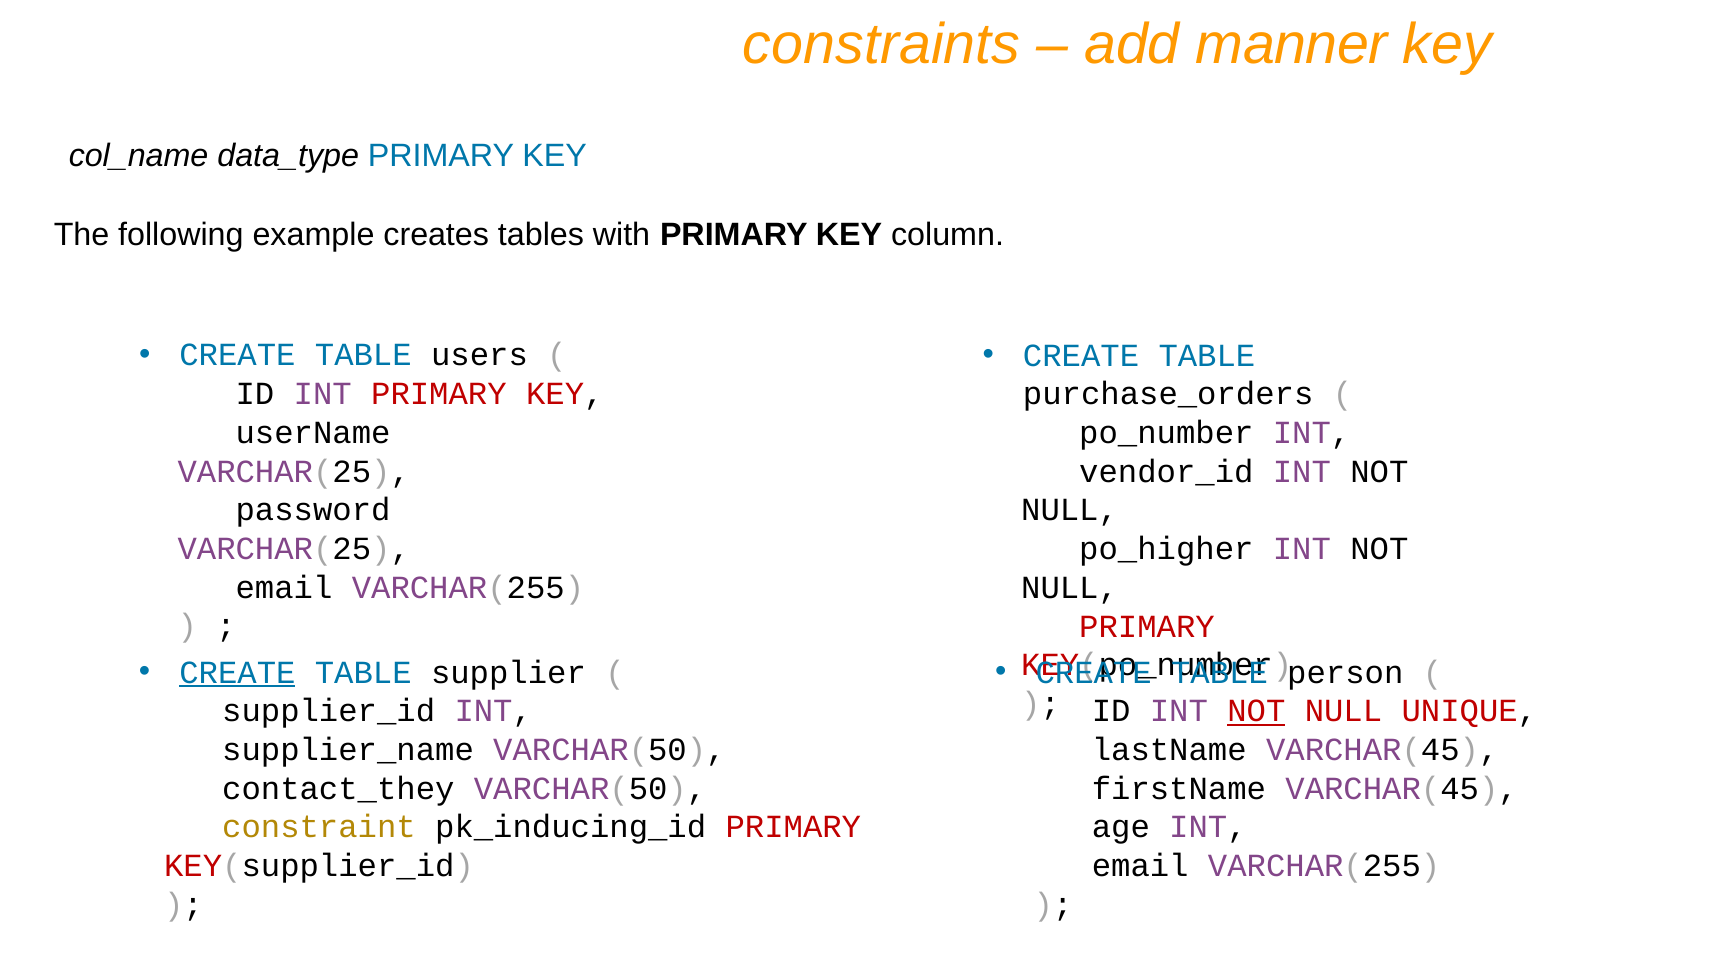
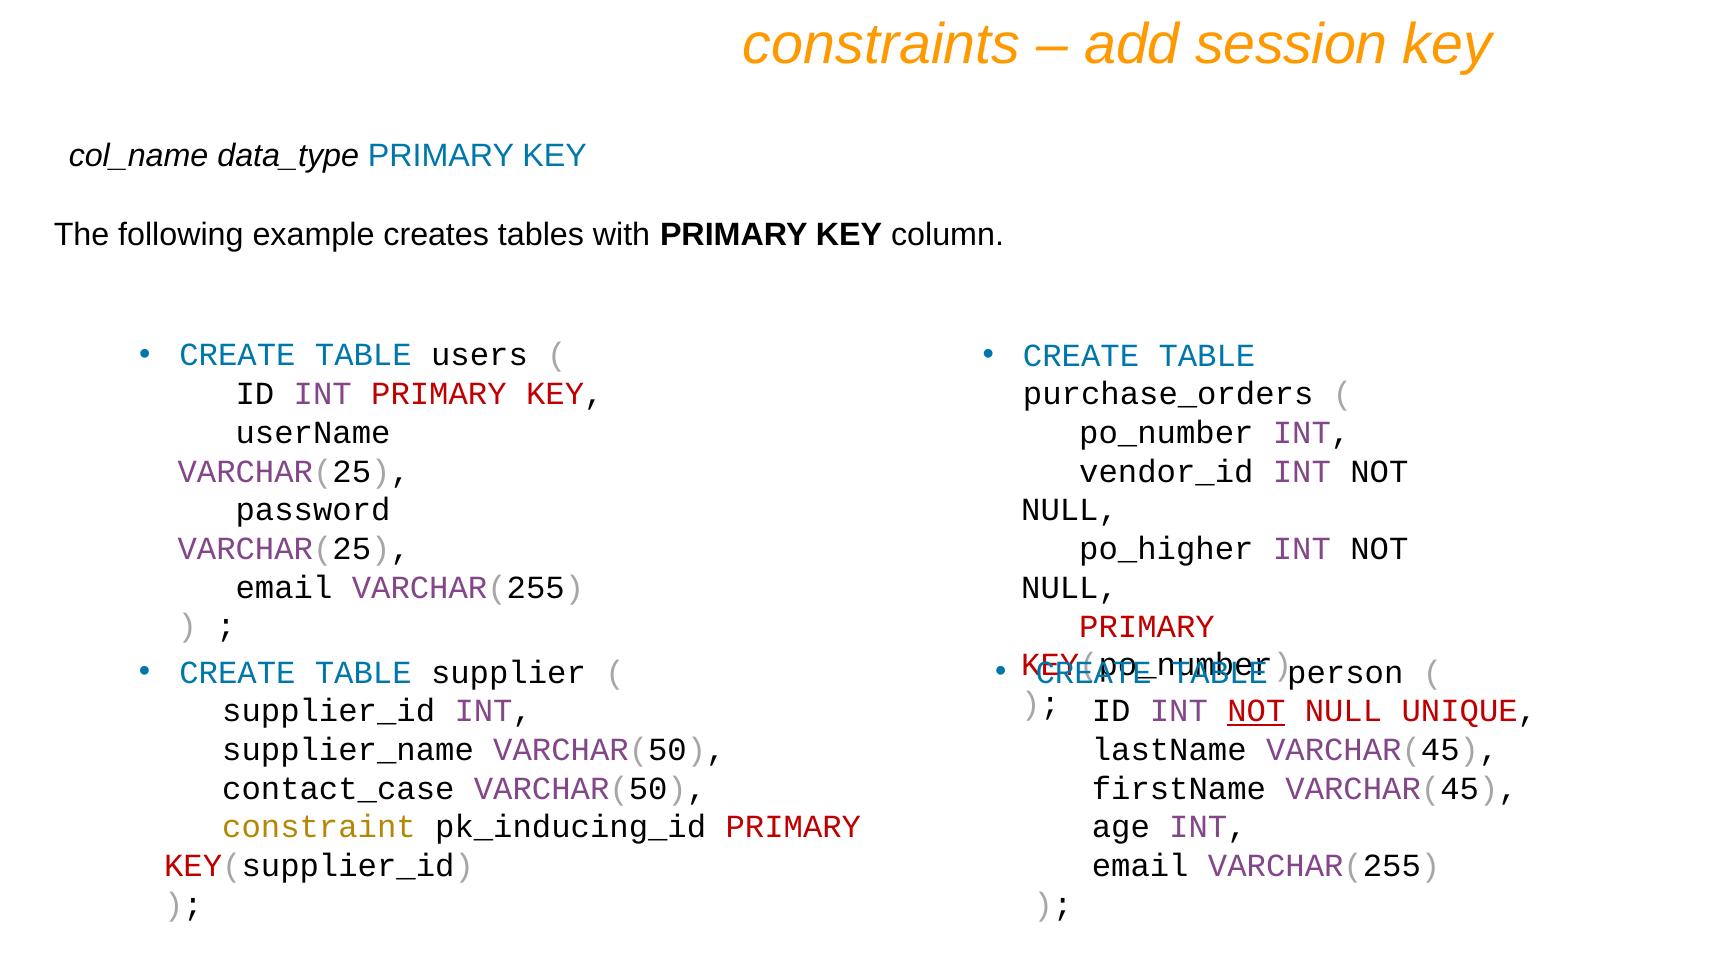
manner: manner -> session
CREATE at (237, 672) underline: present -> none
contact_they: contact_they -> contact_case
